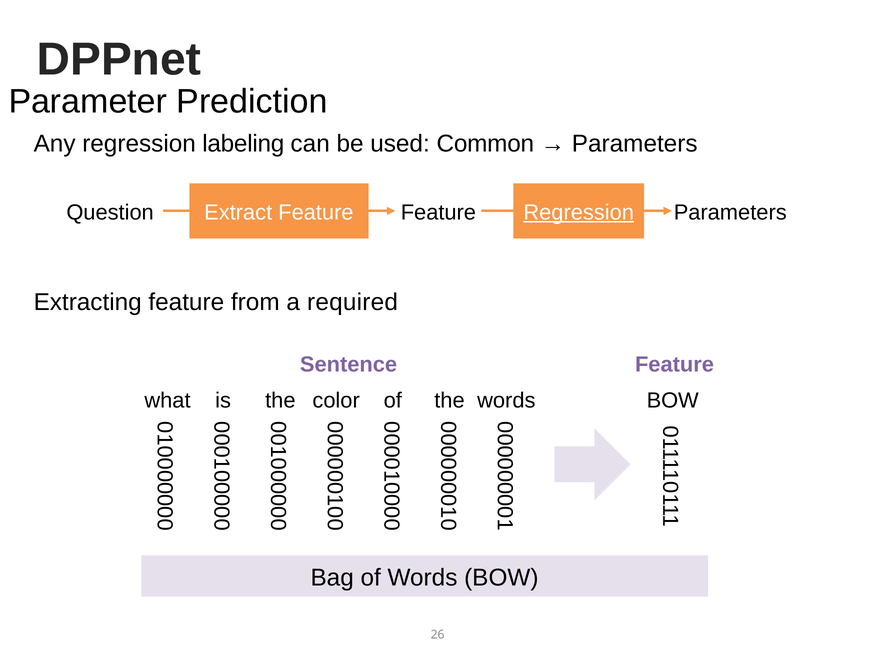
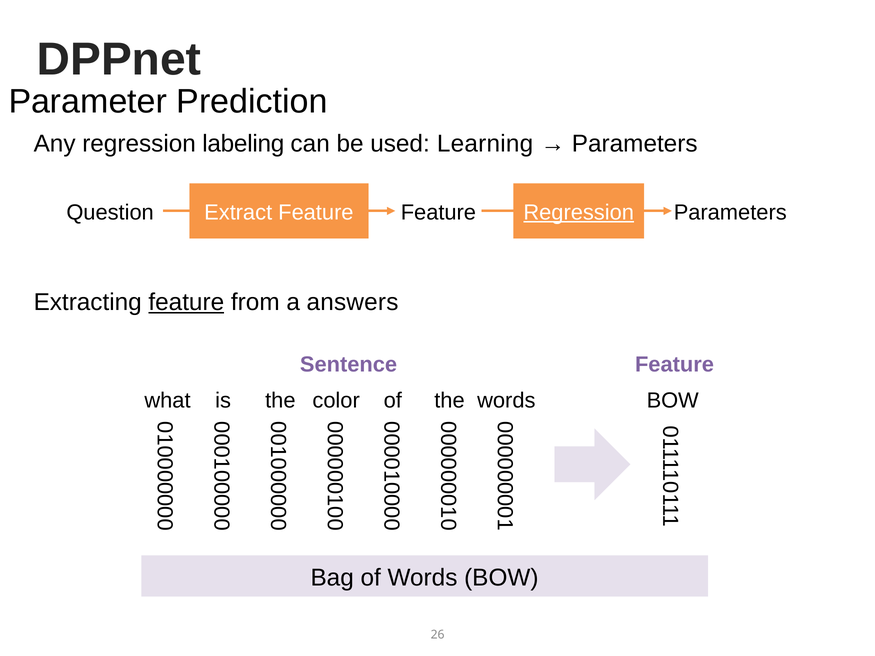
Common: Common -> Learning
feature at (186, 302) underline: none -> present
required: required -> answers
